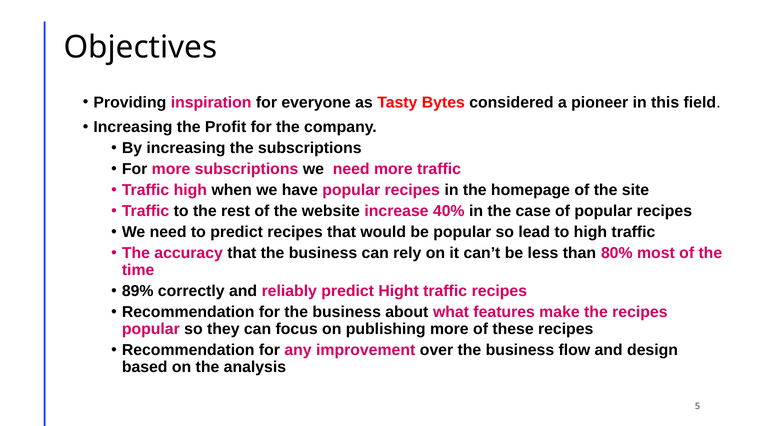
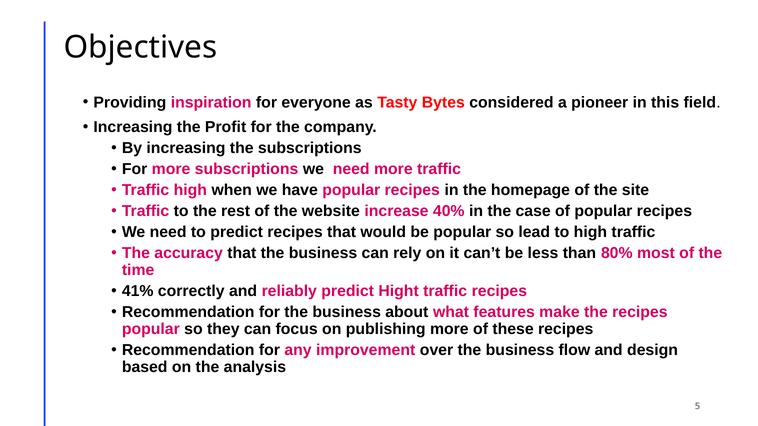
89%: 89% -> 41%
